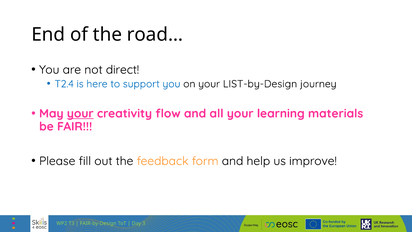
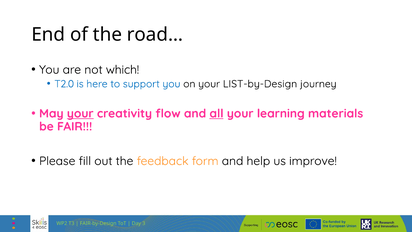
direct: direct -> which
T2.4: T2.4 -> T2.0
all underline: none -> present
